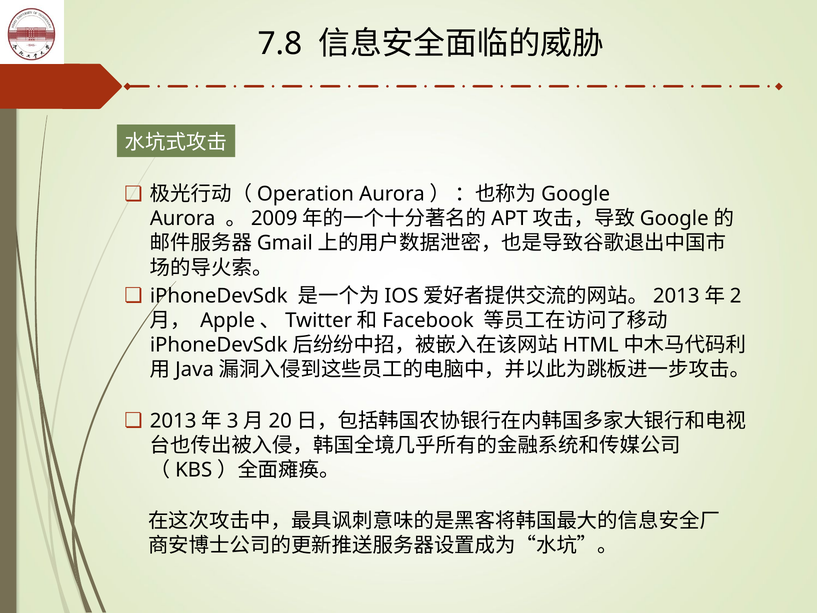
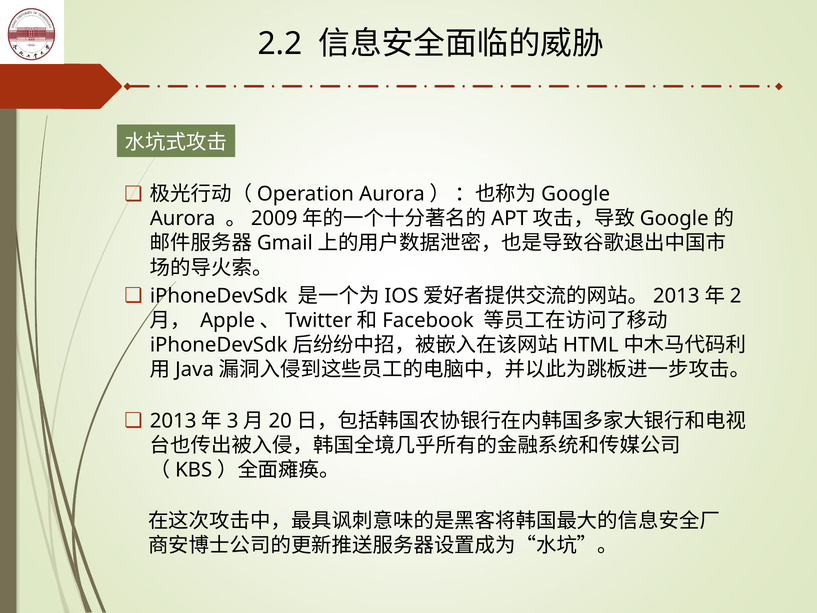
7.8: 7.8 -> 2.2
